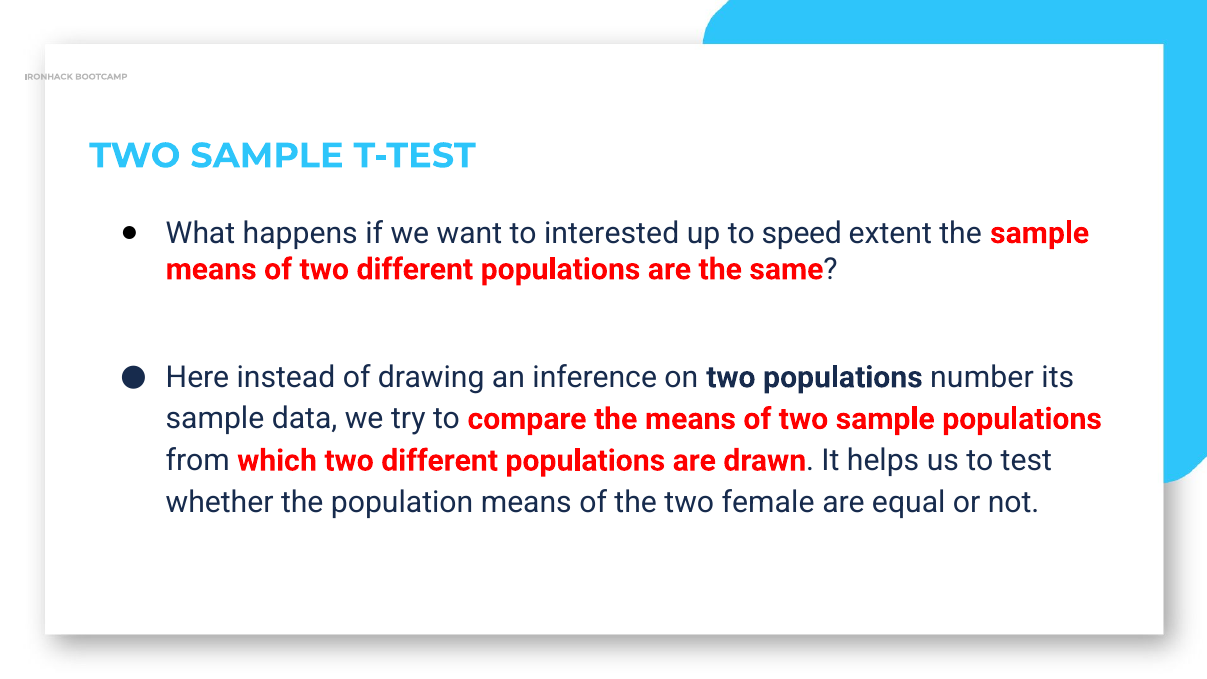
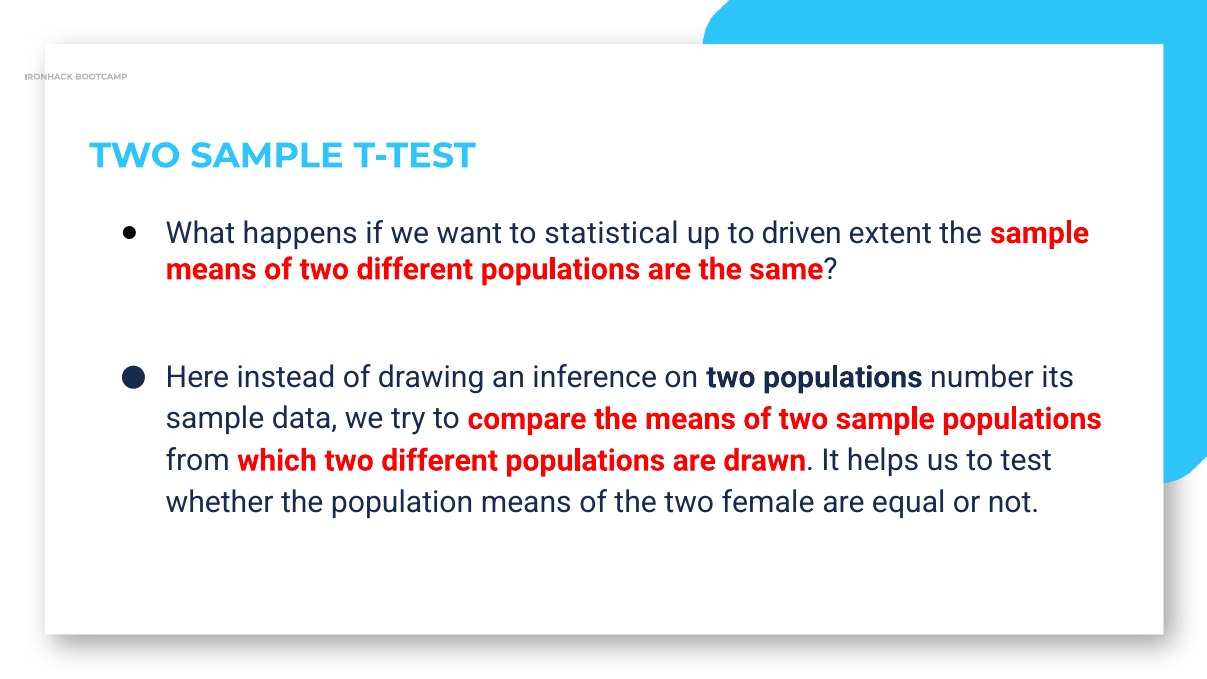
interested: interested -> statistical
speed: speed -> driven
